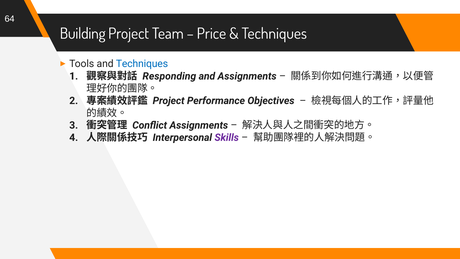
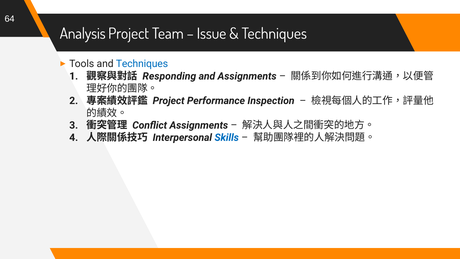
Building: Building -> Analysis
Price: Price -> Issue
Objectives: Objectives -> Inspection
Skills colour: purple -> blue
